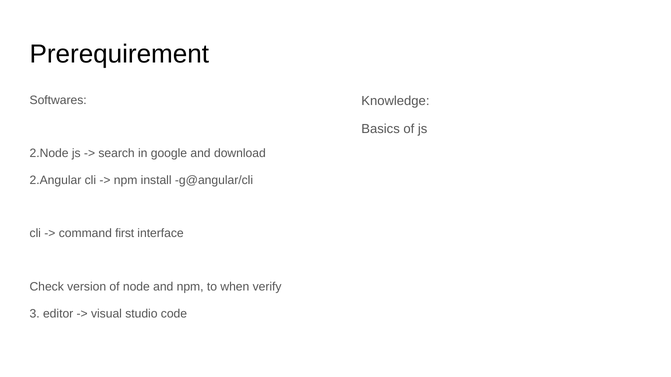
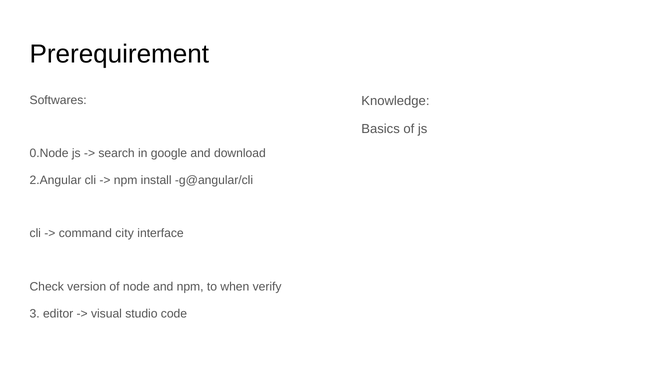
2.Node: 2.Node -> 0.Node
first: first -> city
